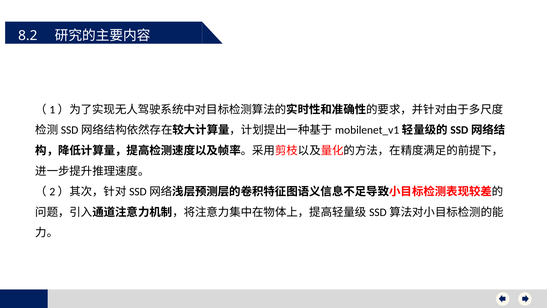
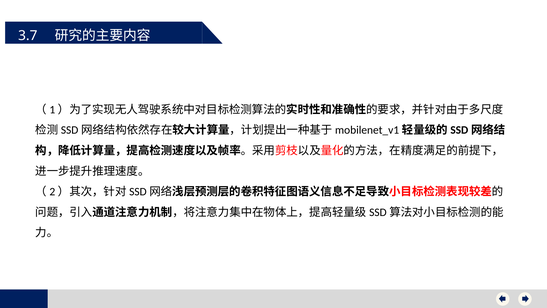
8.2: 8.2 -> 3.7
